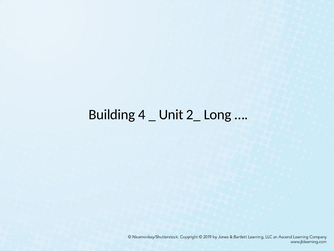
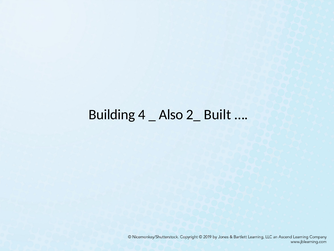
Unit: Unit -> Also
Long: Long -> Built
